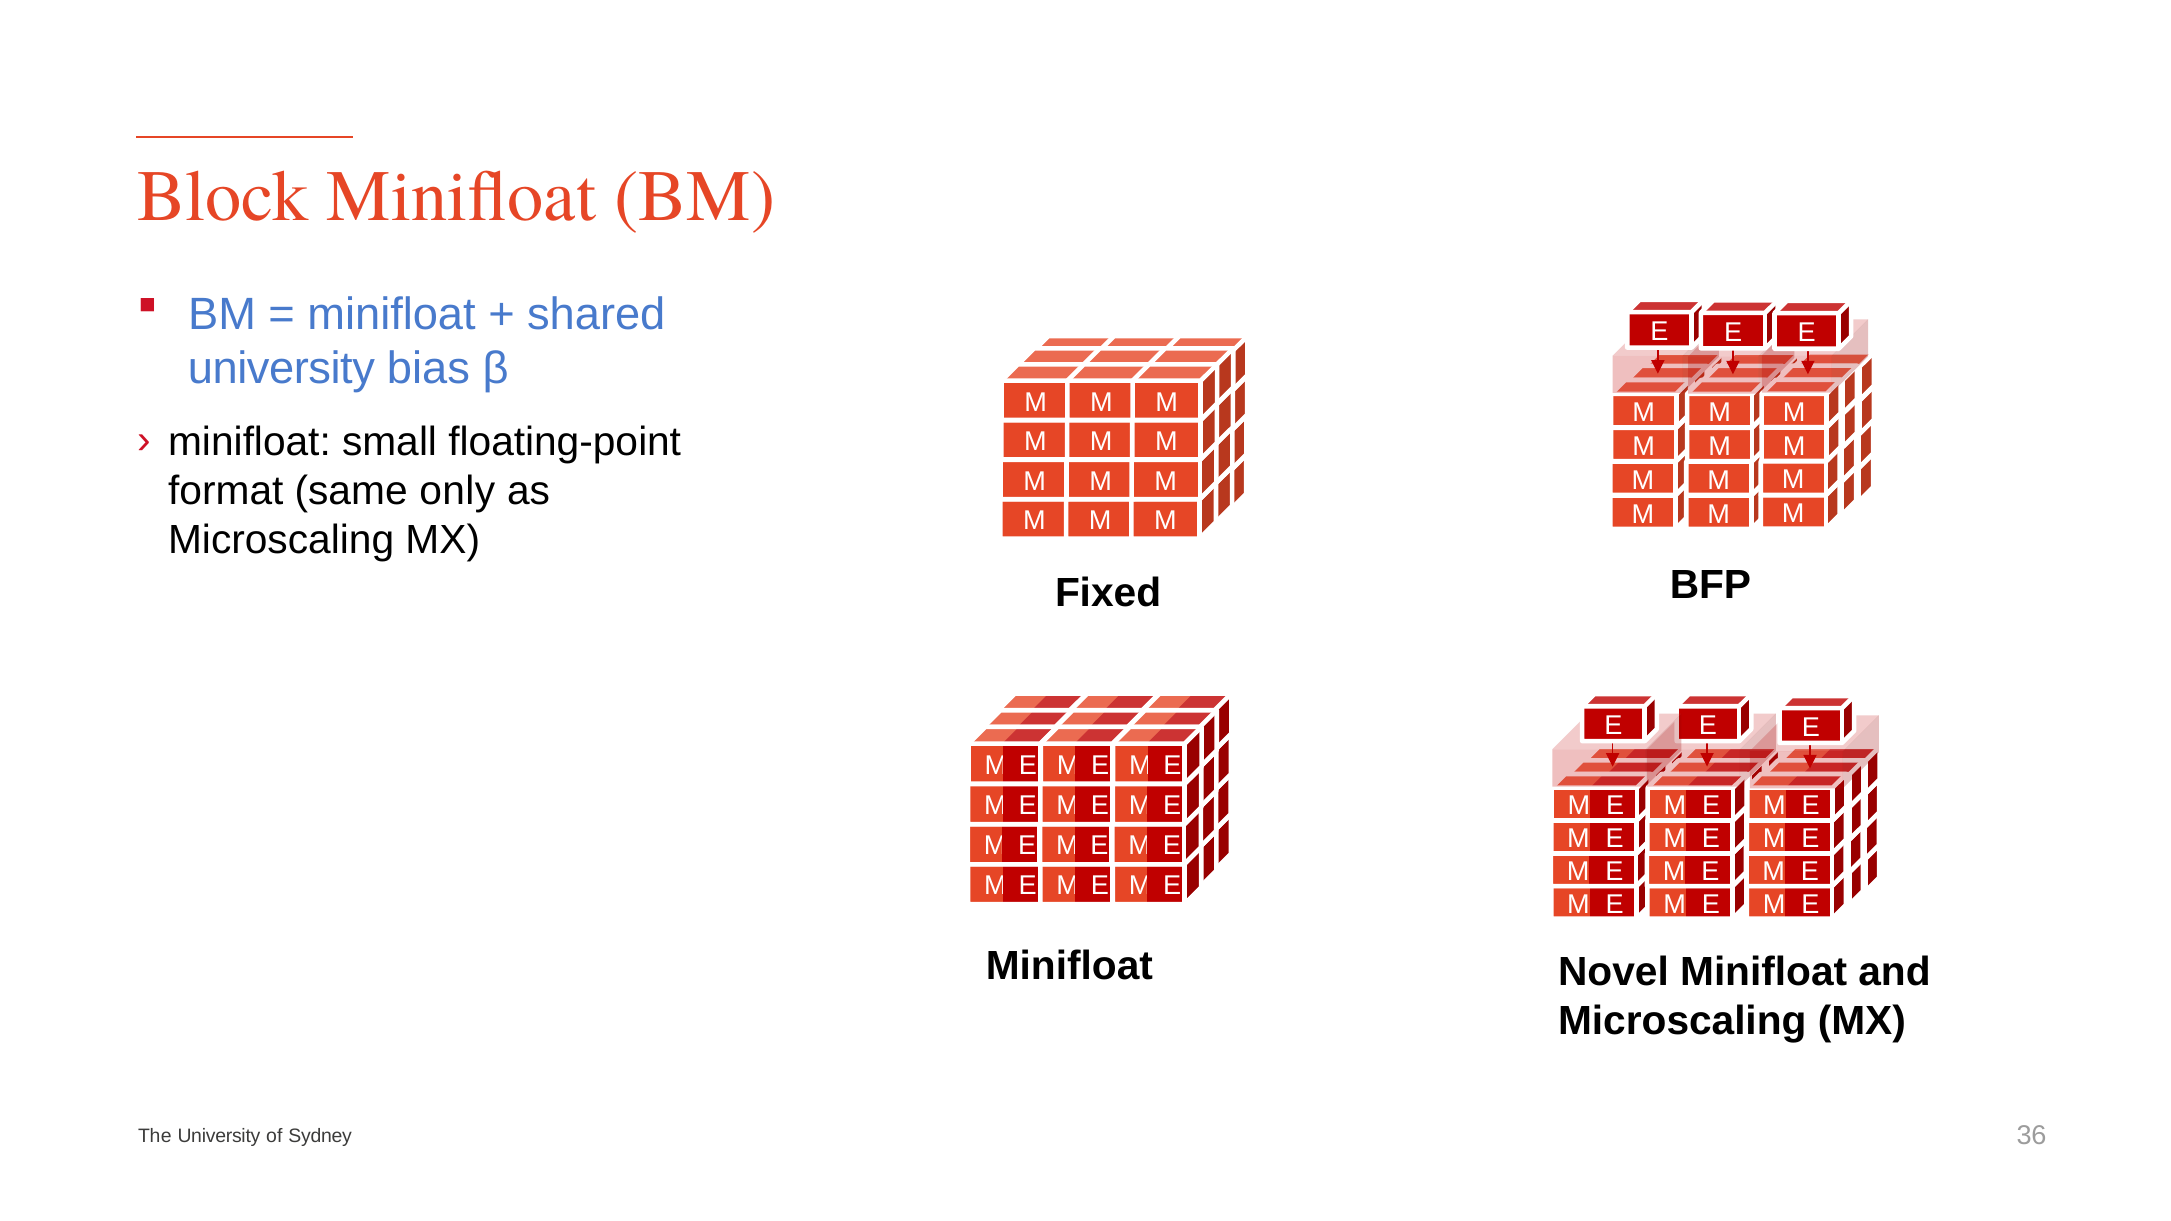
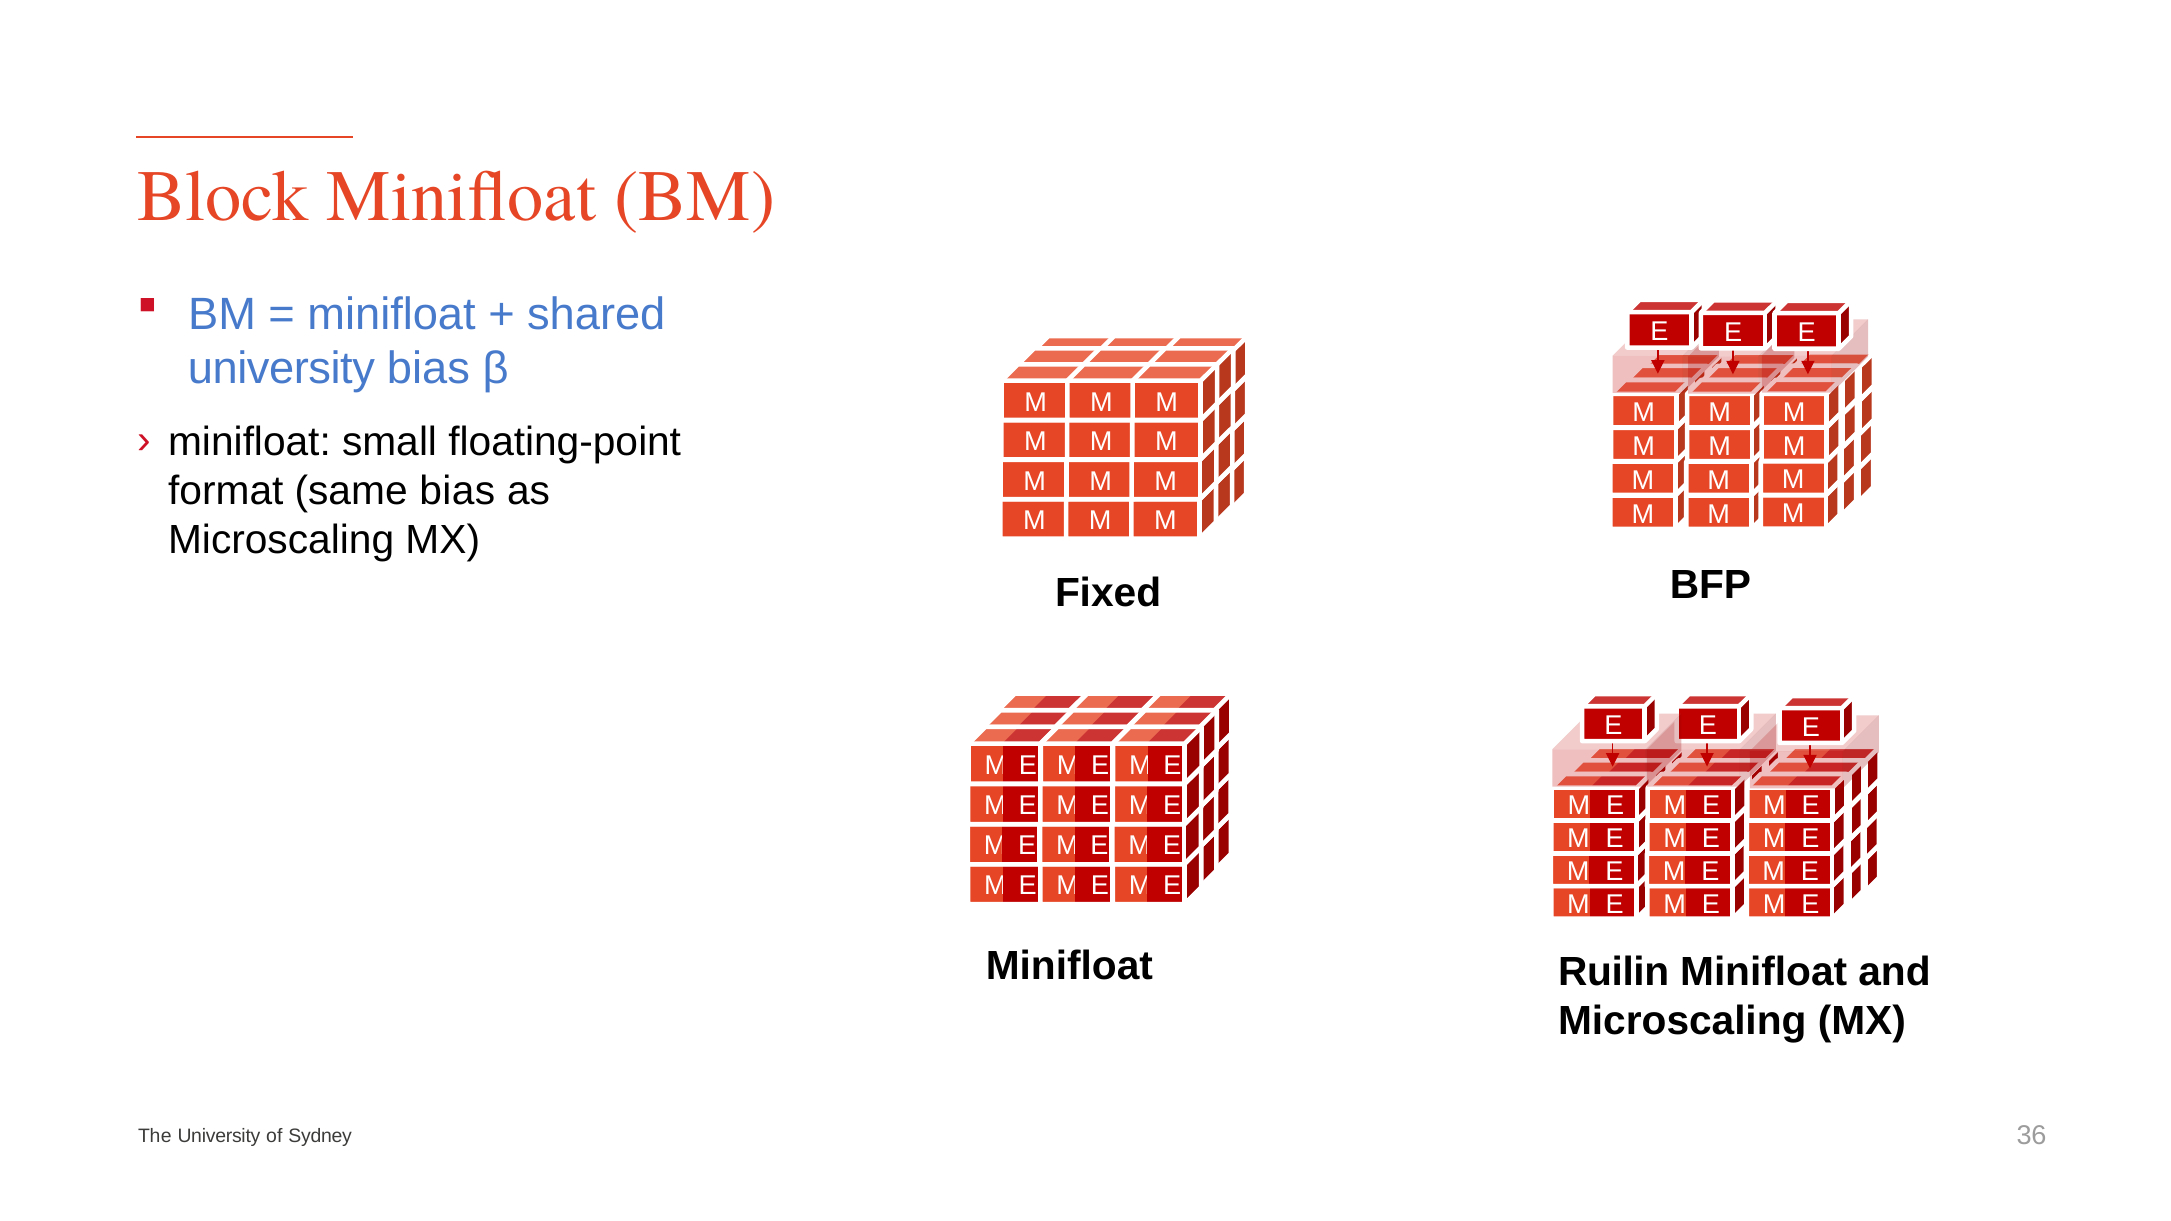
same only: only -> bias
Novel: Novel -> Ruilin
